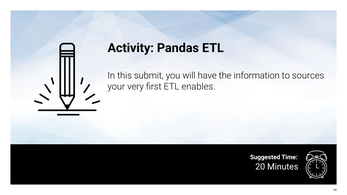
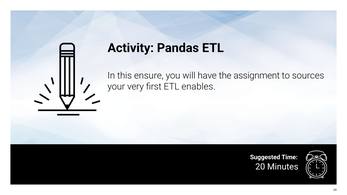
submit: submit -> ensure
information: information -> assignment
